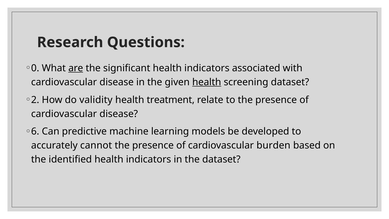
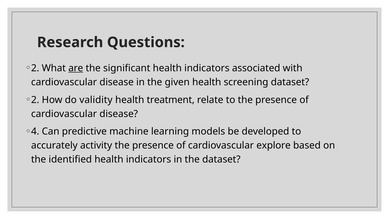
0 at (35, 68): 0 -> 2
health at (207, 82) underline: present -> none
6: 6 -> 4
cannot: cannot -> activity
burden: burden -> explore
